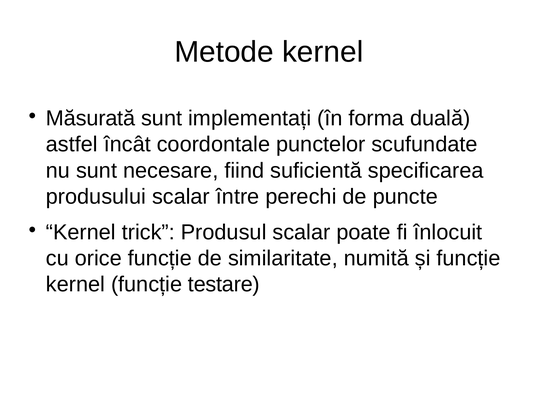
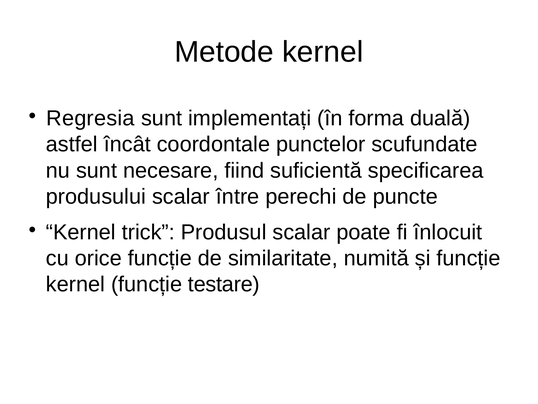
Măsurată: Măsurată -> Regresia
